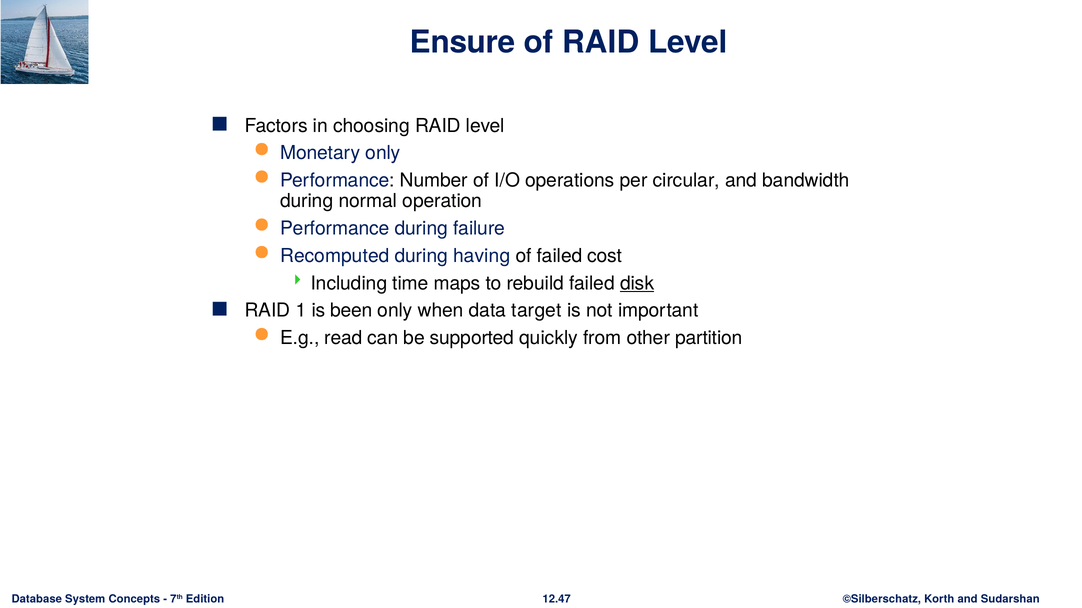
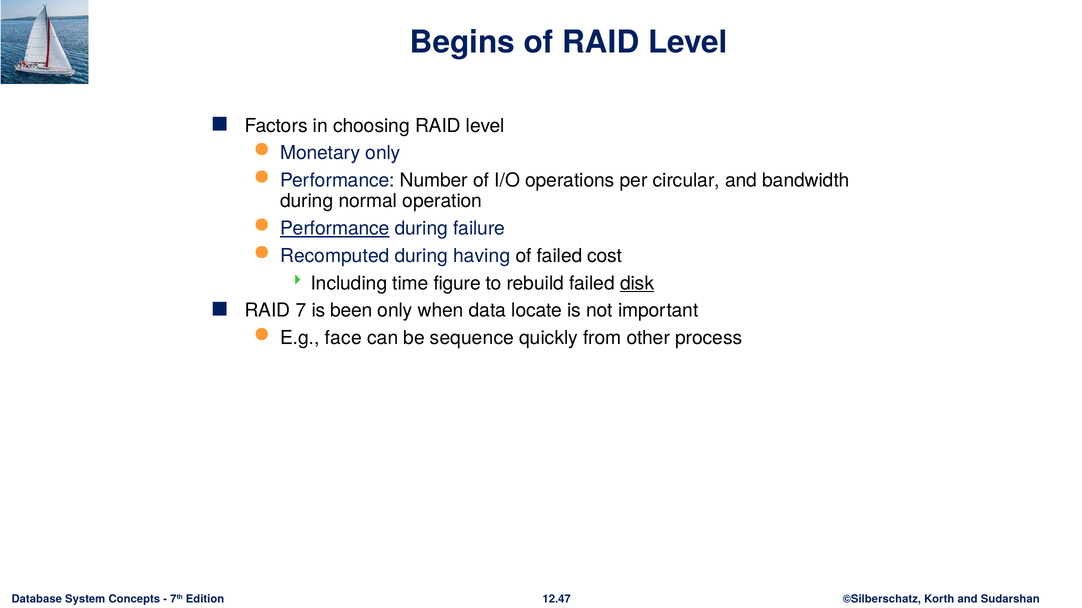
Ensure: Ensure -> Begins
Performance at (335, 229) underline: none -> present
maps: maps -> figure
1: 1 -> 7
target: target -> locate
read: read -> face
supported: supported -> sequence
partition: partition -> process
